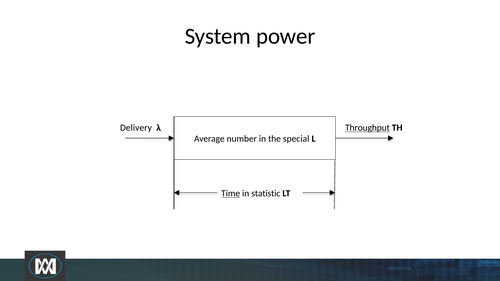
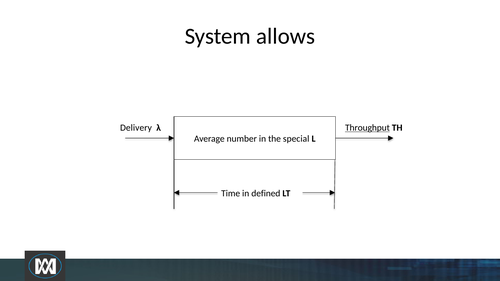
power: power -> allows
Time underline: present -> none
statistic: statistic -> defined
